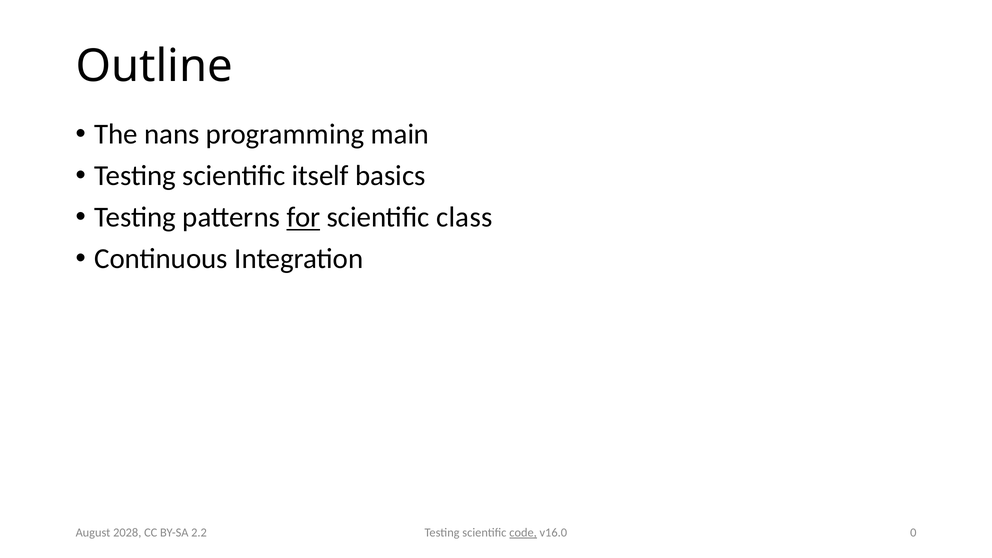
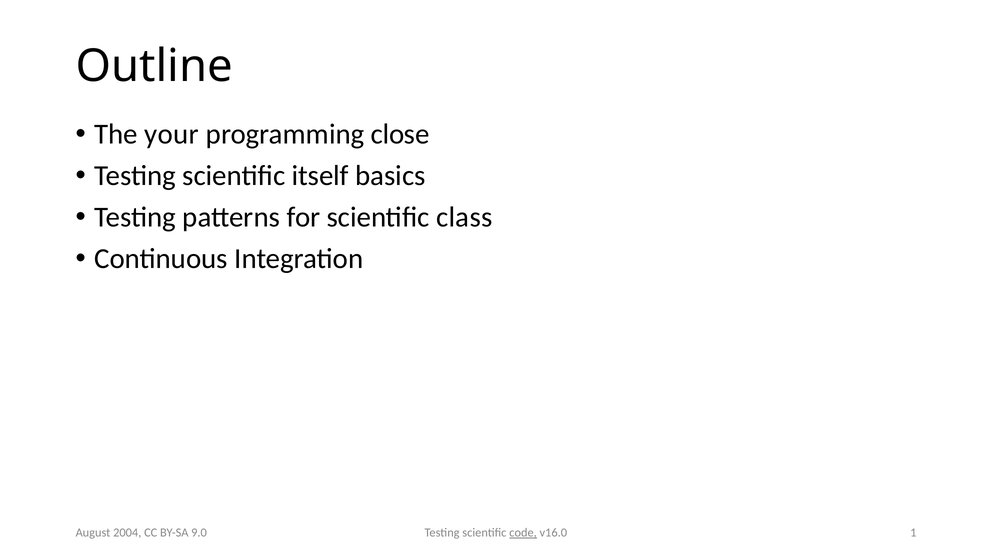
nans: nans -> your
main: main -> close
for underline: present -> none
0: 0 -> 1
2028: 2028 -> 2004
2.2: 2.2 -> 9.0
